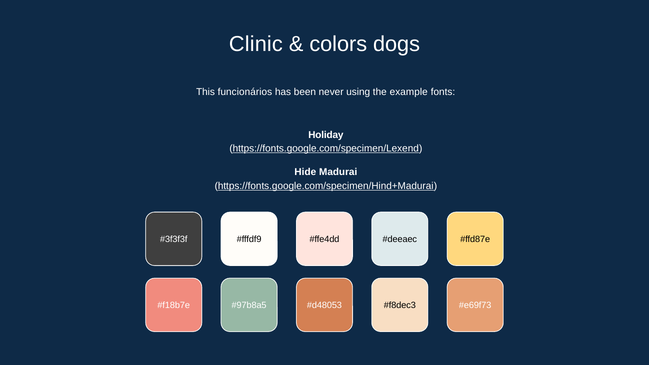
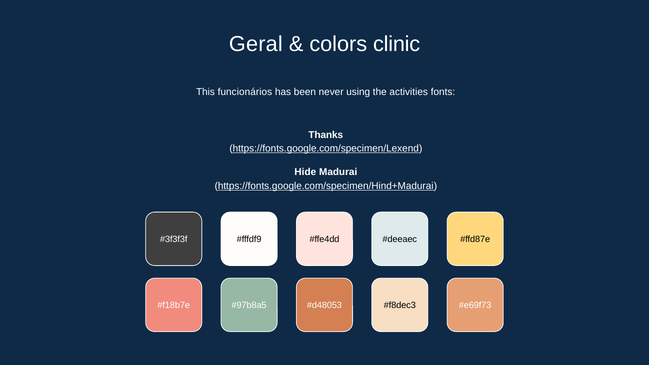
Clinic: Clinic -> Geral
dogs: dogs -> clinic
example: example -> activities
Holiday: Holiday -> Thanks
